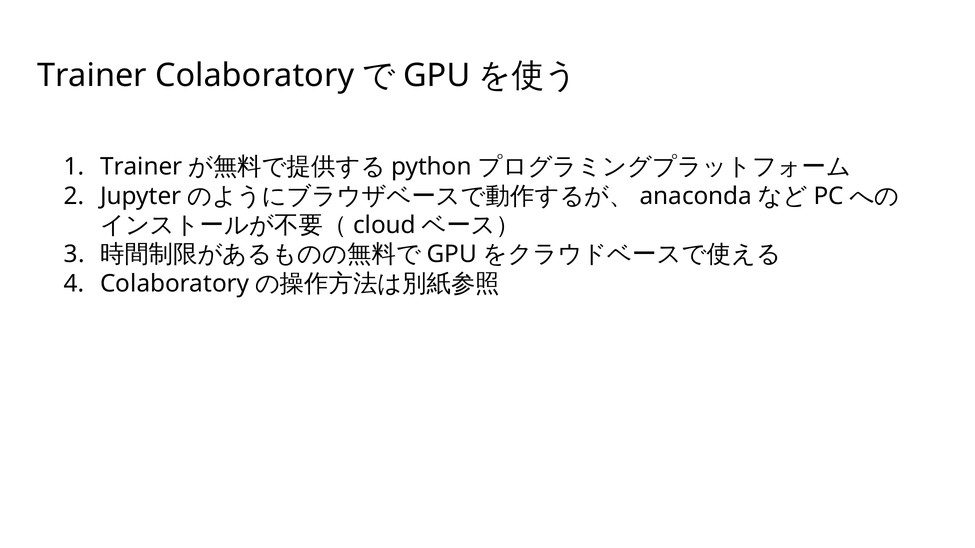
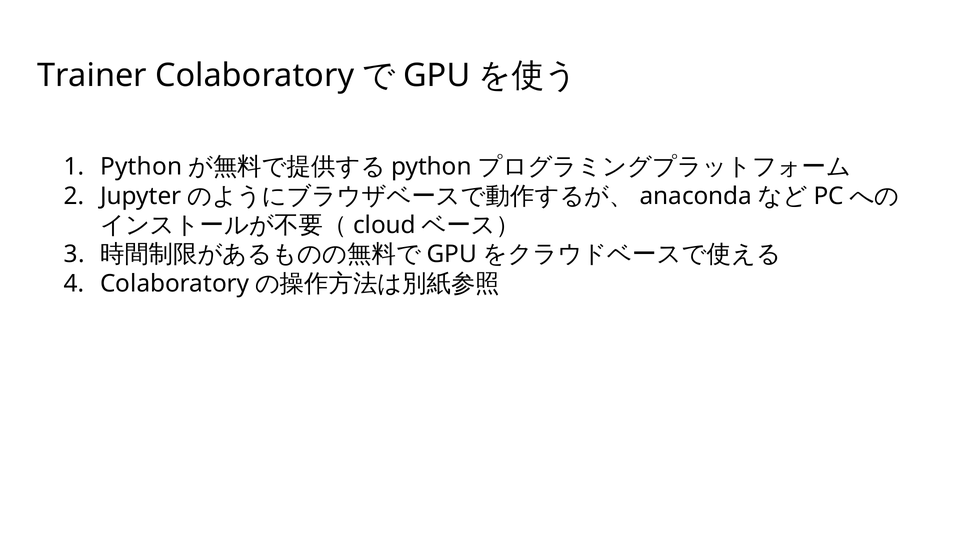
Trainer at (141, 167): Trainer -> Python
